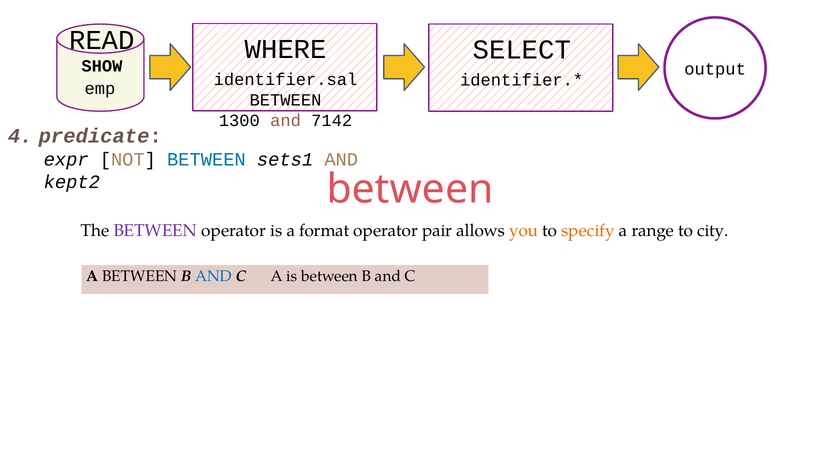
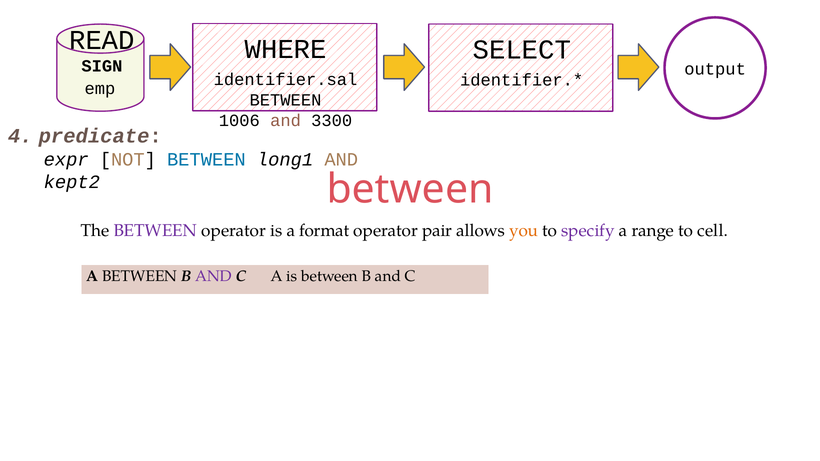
SHOW: SHOW -> SIGN
1300: 1300 -> 1006
7142: 7142 -> 3300
sets1: sets1 -> long1
specify colour: orange -> purple
city: city -> cell
AND at (213, 277) colour: blue -> purple
